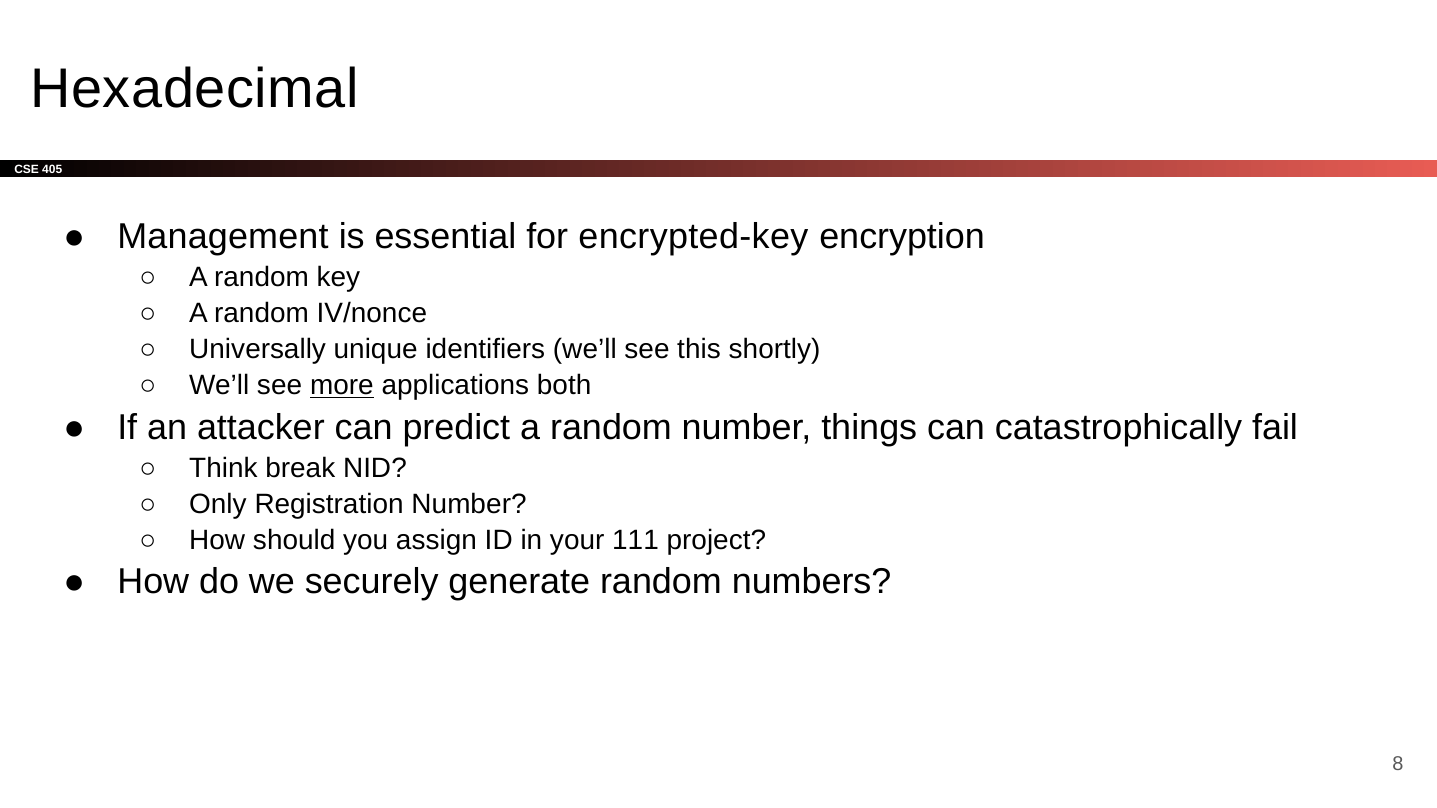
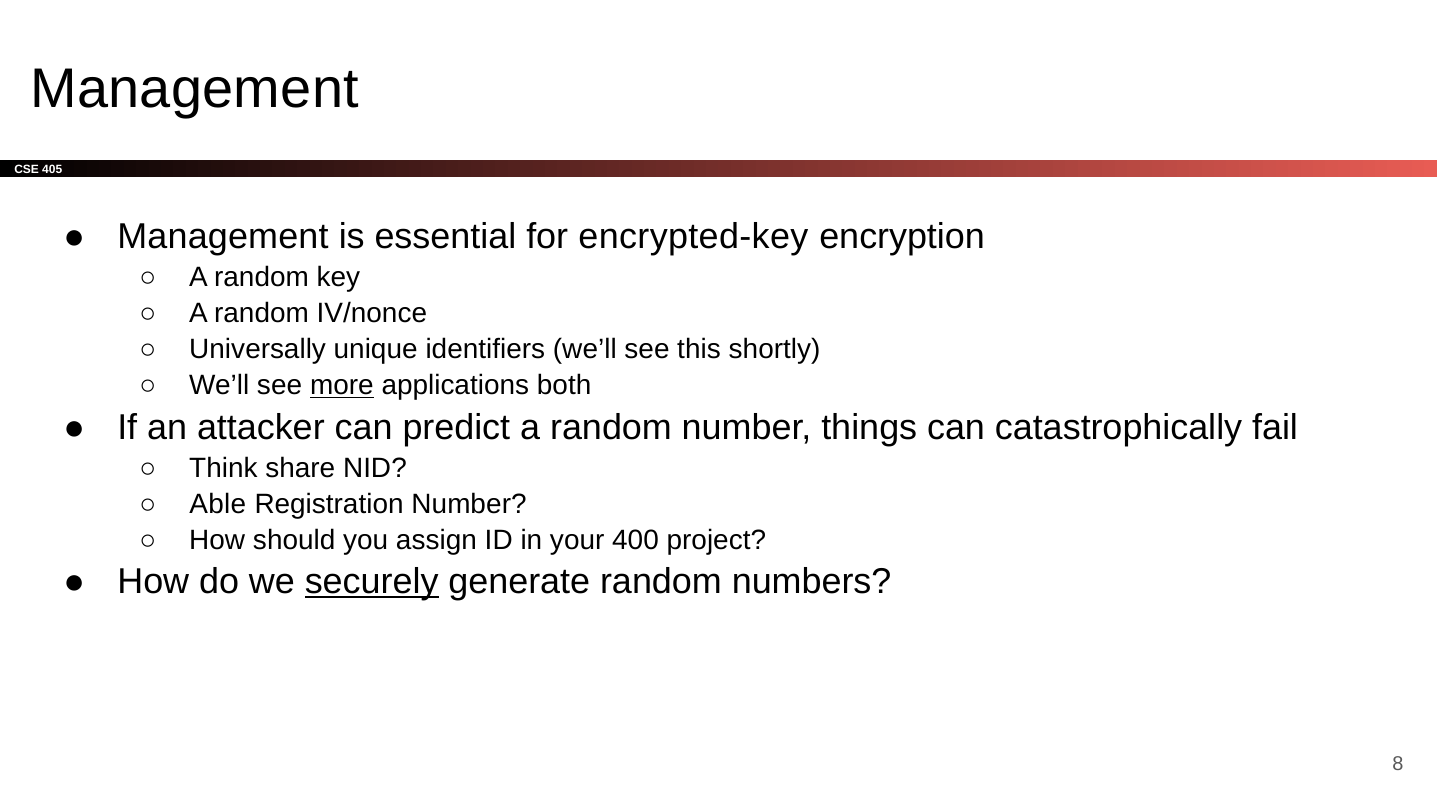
Hexadecimal at (195, 89): Hexadecimal -> Management
break: break -> share
Only: Only -> Able
111: 111 -> 400
securely underline: none -> present
